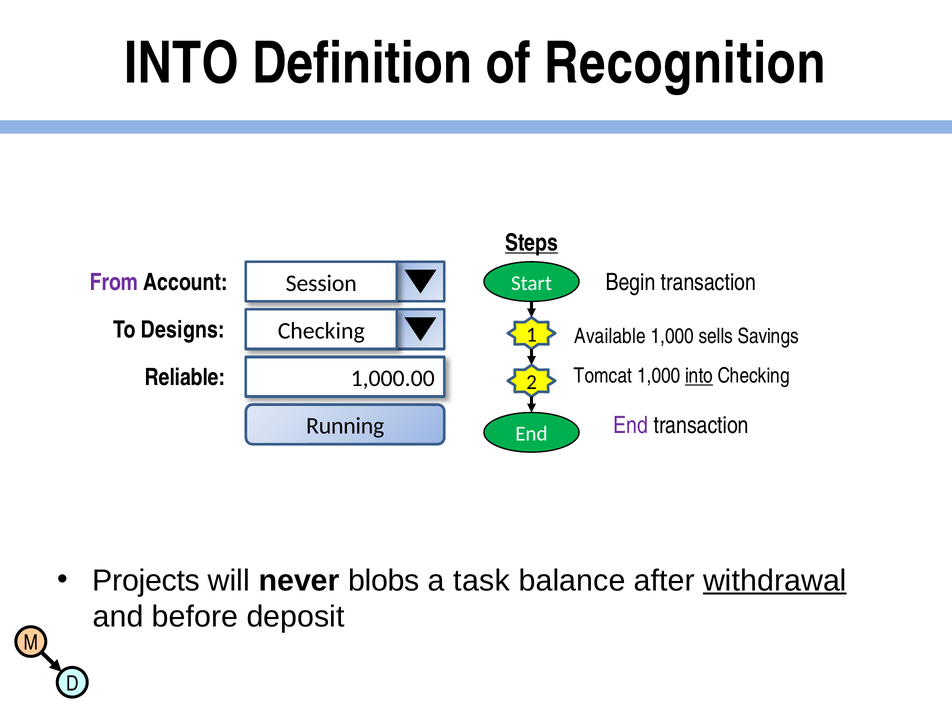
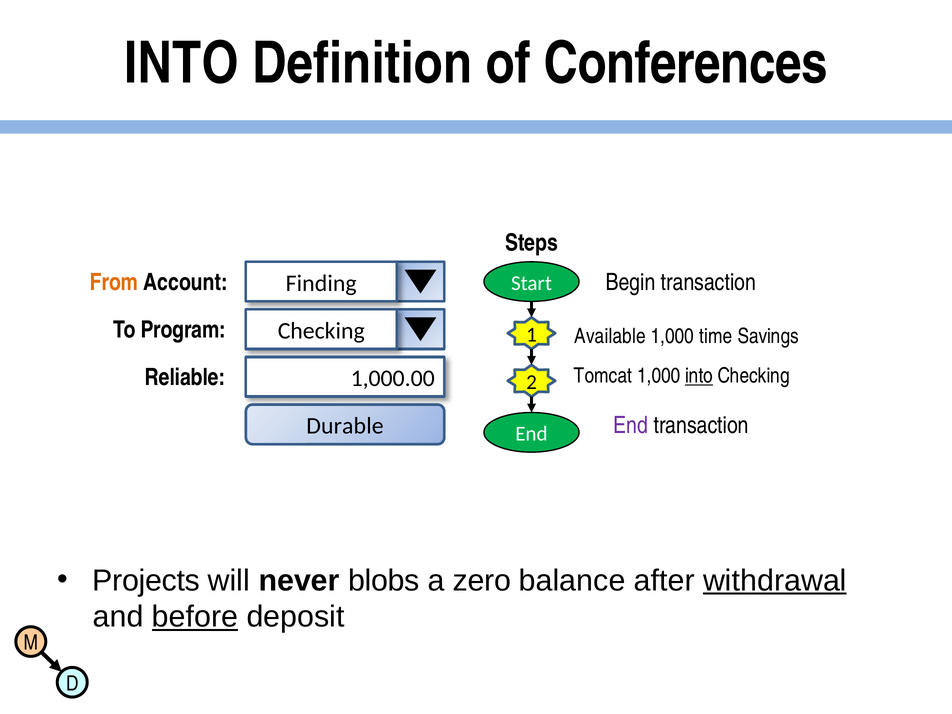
Recognition: Recognition -> Conferences
Steps underline: present -> none
From colour: purple -> orange
Session: Session -> Finding
Designs: Designs -> Program
sells: sells -> time
Running: Running -> Durable
task: task -> zero
before underline: none -> present
